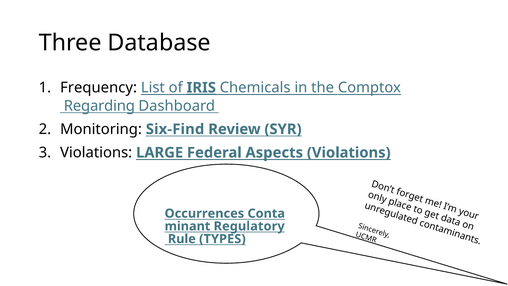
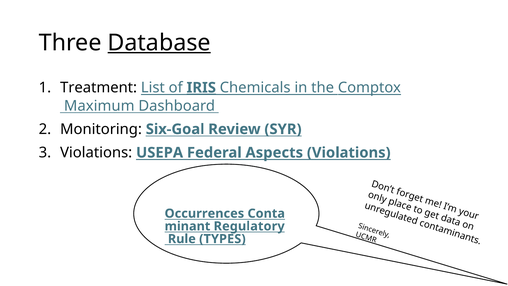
Database underline: none -> present
Frequency: Frequency -> Treatment
Regarding: Regarding -> Maximum
Six-Find: Six-Find -> Six-Goal
LARGE: LARGE -> USEPA
